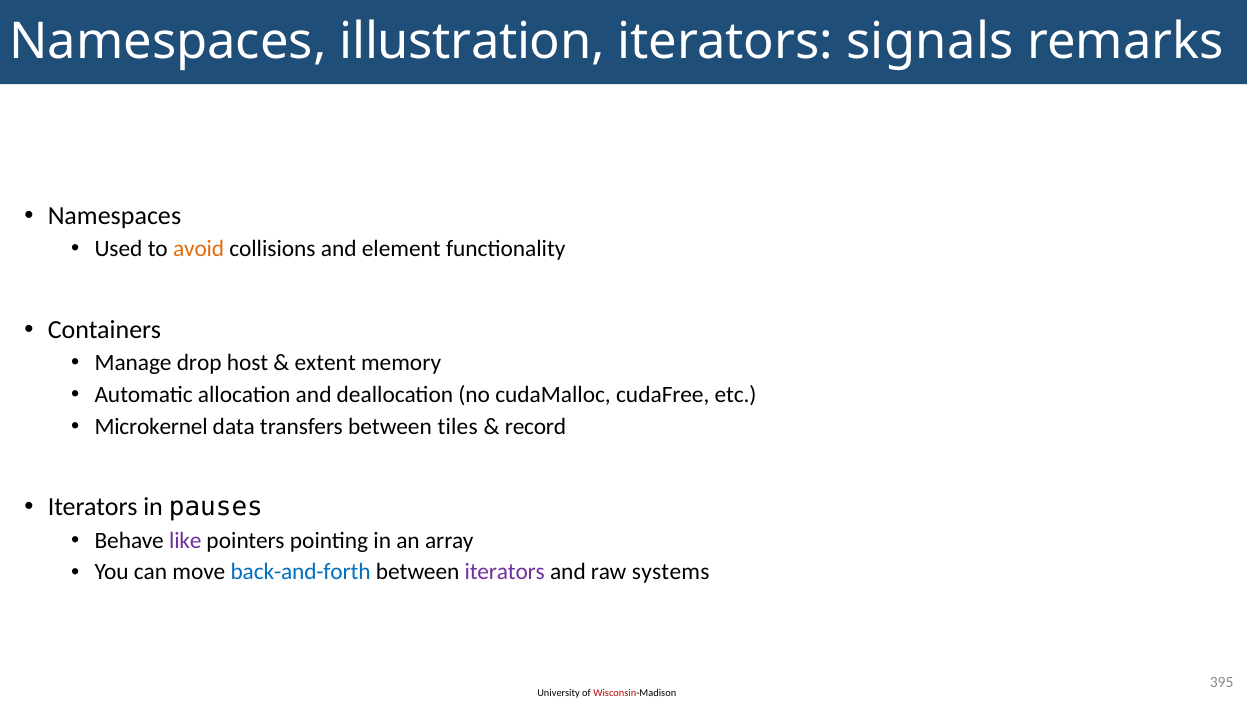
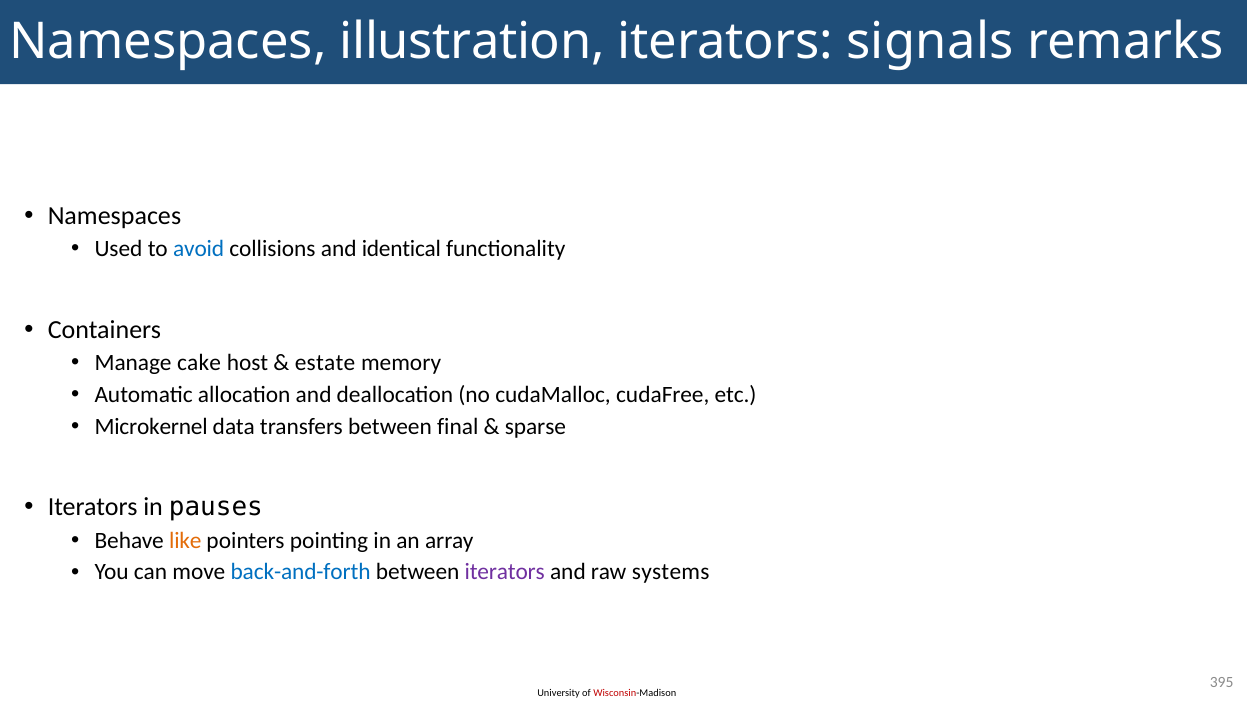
avoid colour: orange -> blue
element: element -> identical
drop: drop -> cake
extent: extent -> estate
tiles: tiles -> final
record: record -> sparse
like colour: purple -> orange
